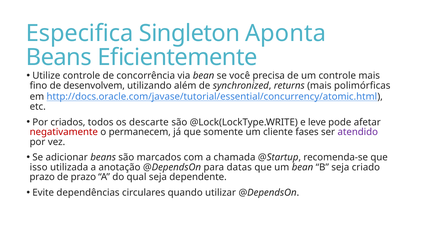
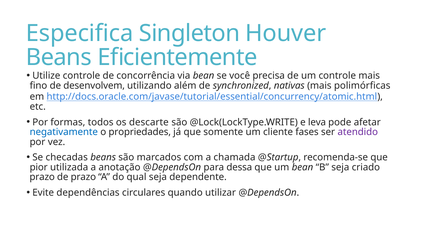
Aponta: Aponta -> Houver
returns: returns -> nativas
criados: criados -> formas
leve: leve -> leva
negativamente colour: red -> blue
permanecem: permanecem -> propriedades
adicionar: adicionar -> checadas
isso: isso -> pior
datas: datas -> dessa
